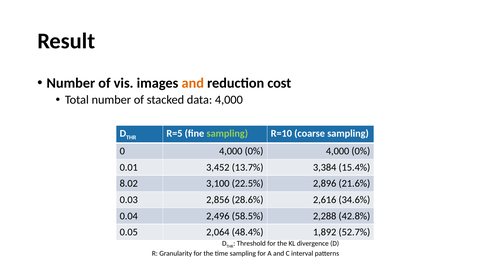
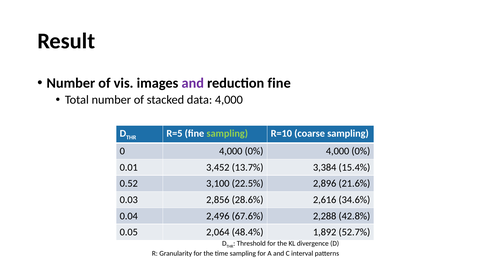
and at (193, 83) colour: orange -> purple
reduction cost: cost -> fine
8.02: 8.02 -> 0.52
58.5%: 58.5% -> 67.6%
